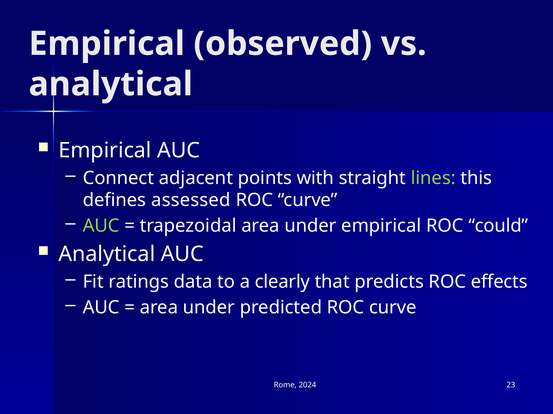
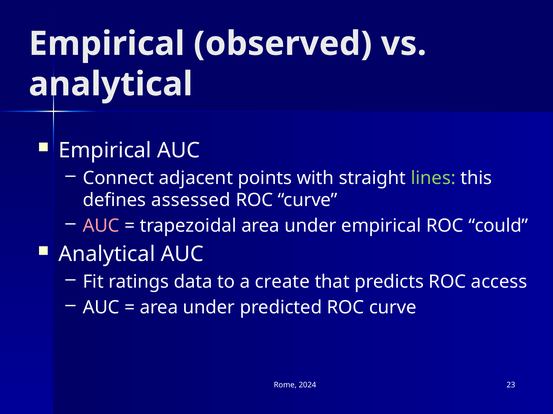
AUC at (101, 226) colour: light green -> pink
clearly: clearly -> create
effects: effects -> access
